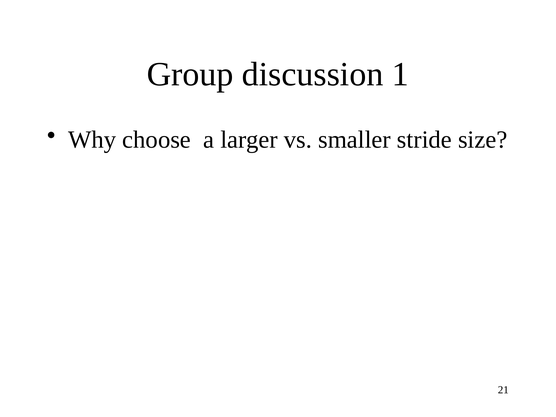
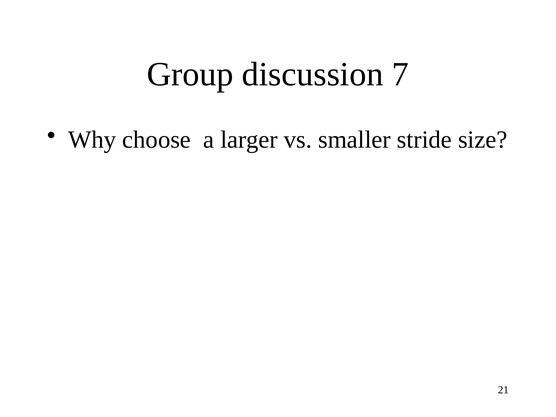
1: 1 -> 7
